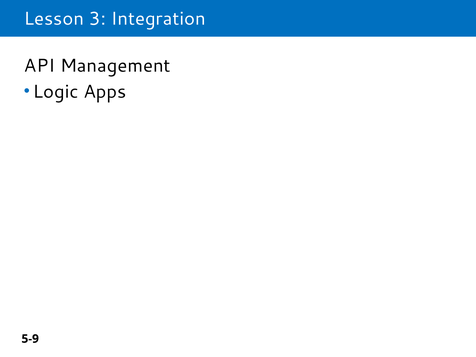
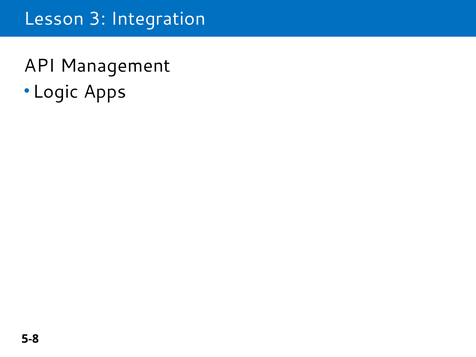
5-9: 5-9 -> 5-8
